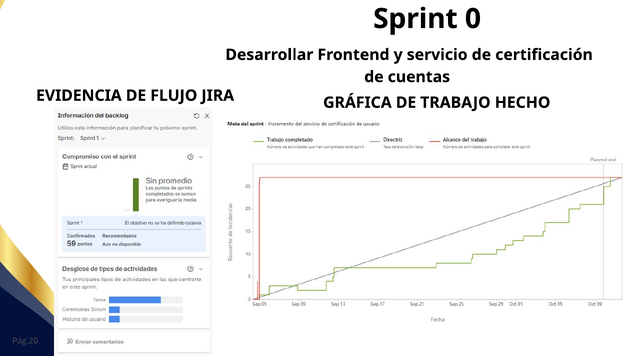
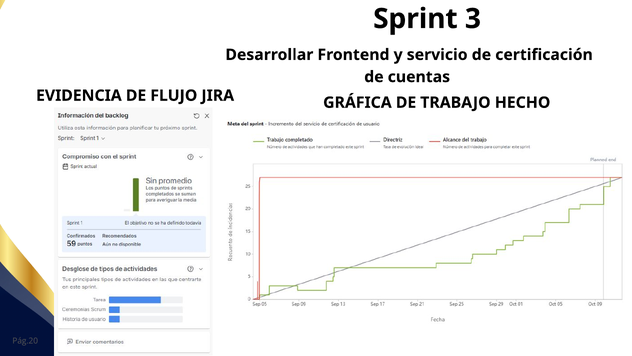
0: 0 -> 3
